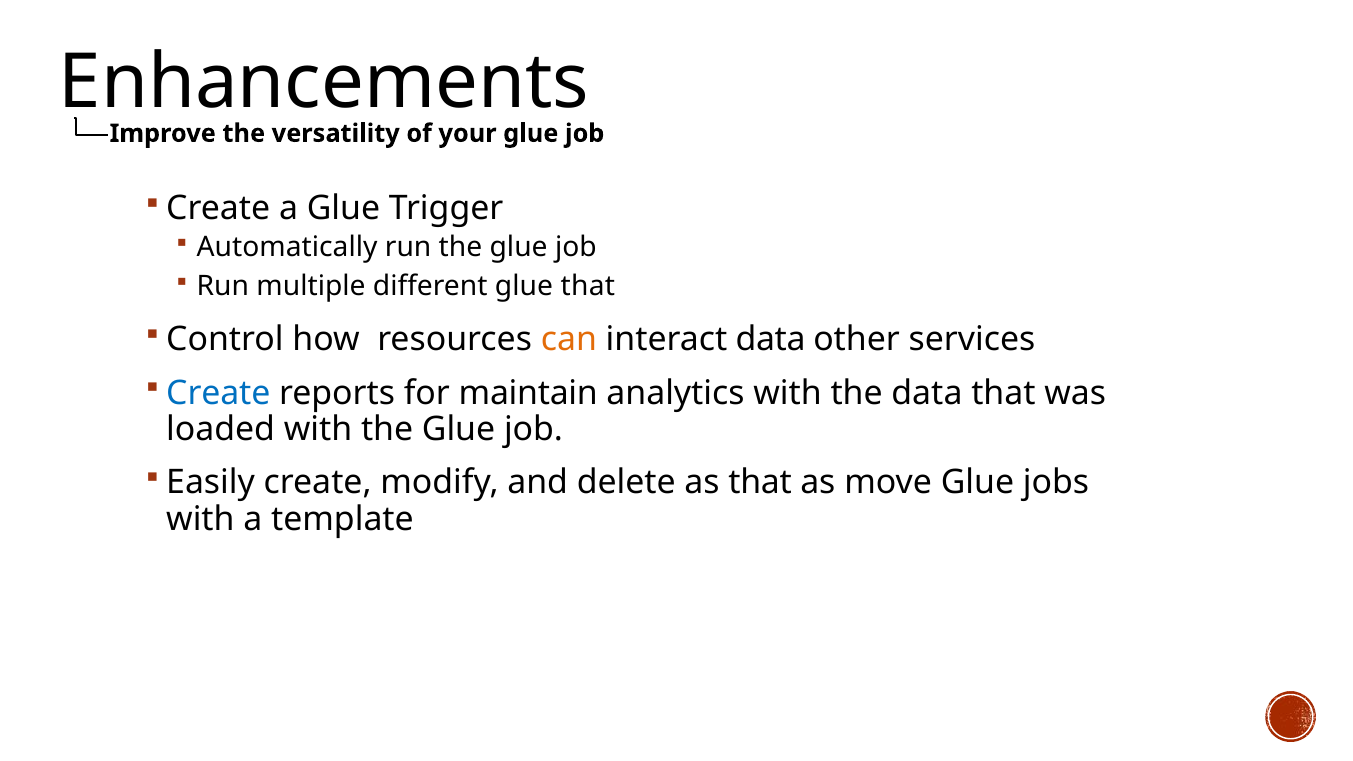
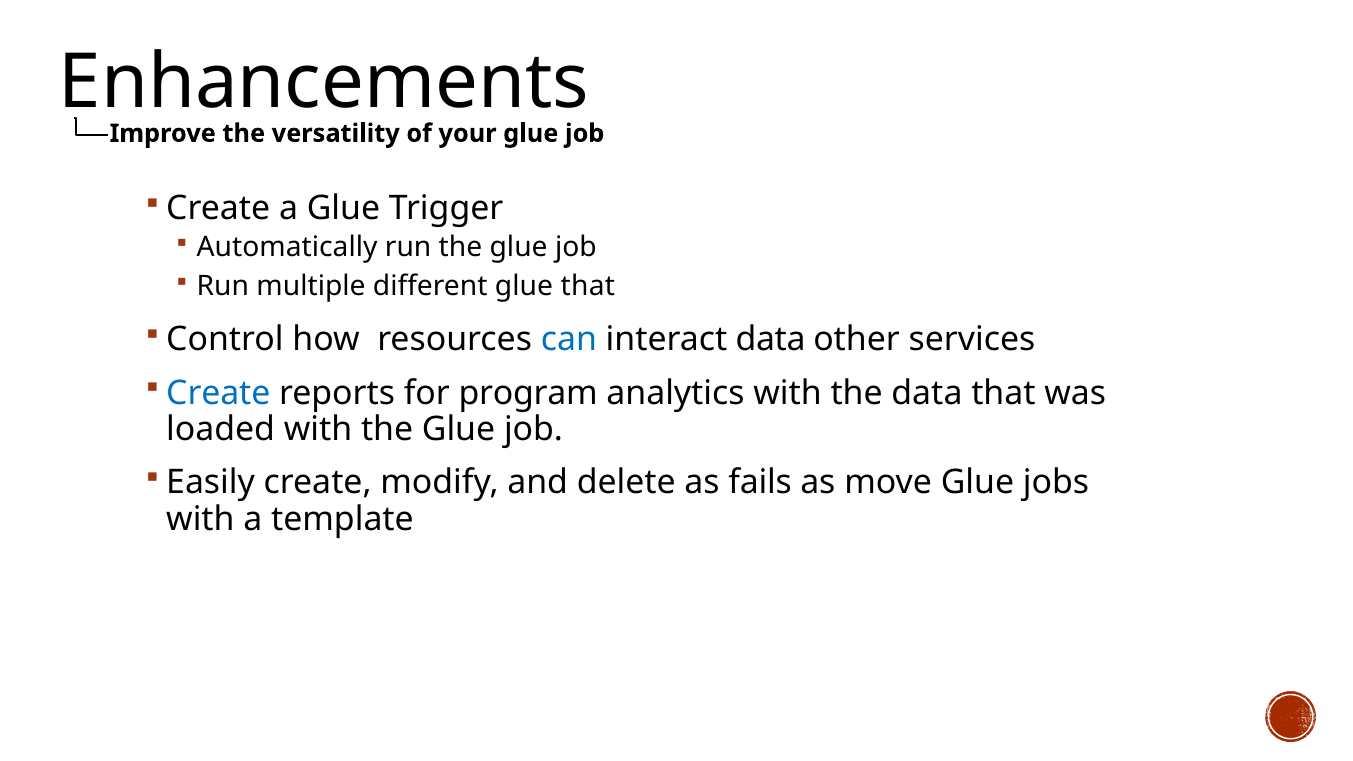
can colour: orange -> blue
maintain: maintain -> program
as that: that -> fails
